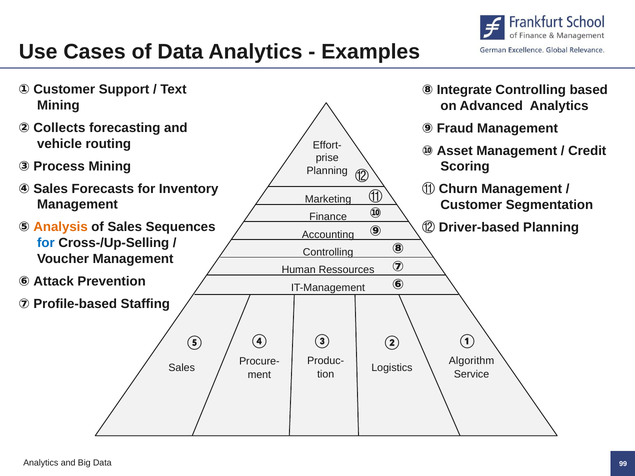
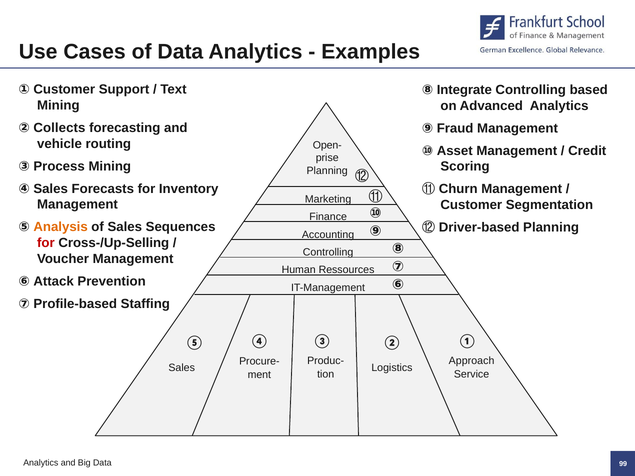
Effort-: Effort- -> Open-
for at (46, 243) colour: blue -> red
Algorithm: Algorithm -> Approach
